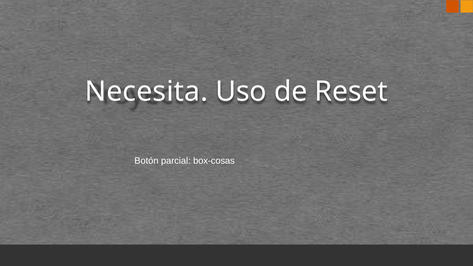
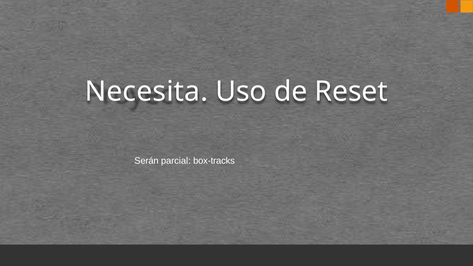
Botón: Botón -> Serán
box-cosas: box-cosas -> box-tracks
